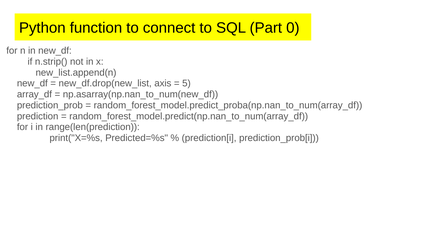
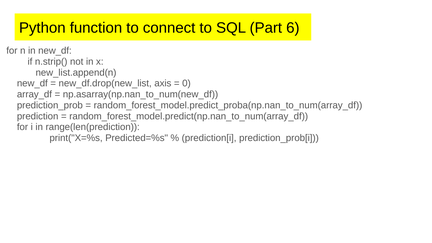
0: 0 -> 6
5: 5 -> 0
